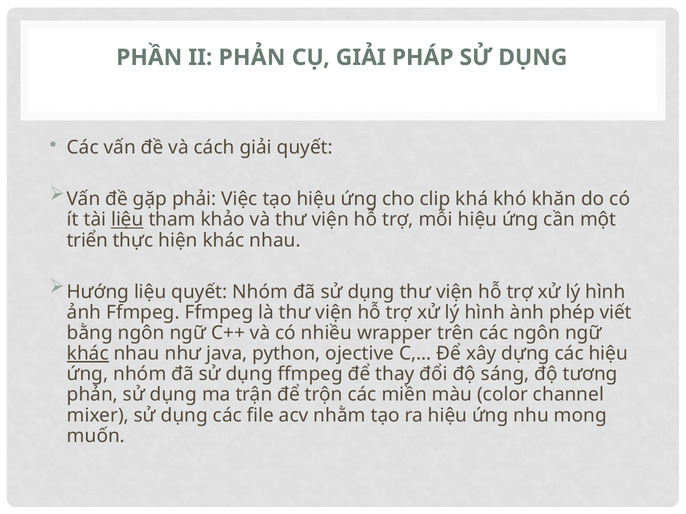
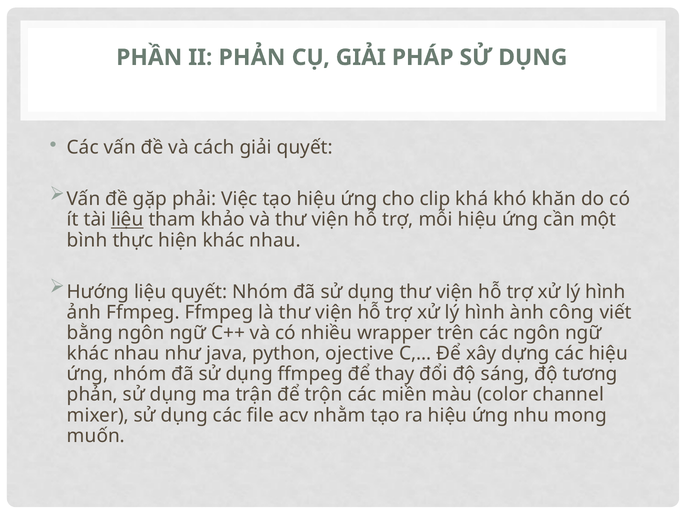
triển: triển -> bình
phép: phép -> công
khác at (88, 354) underline: present -> none
